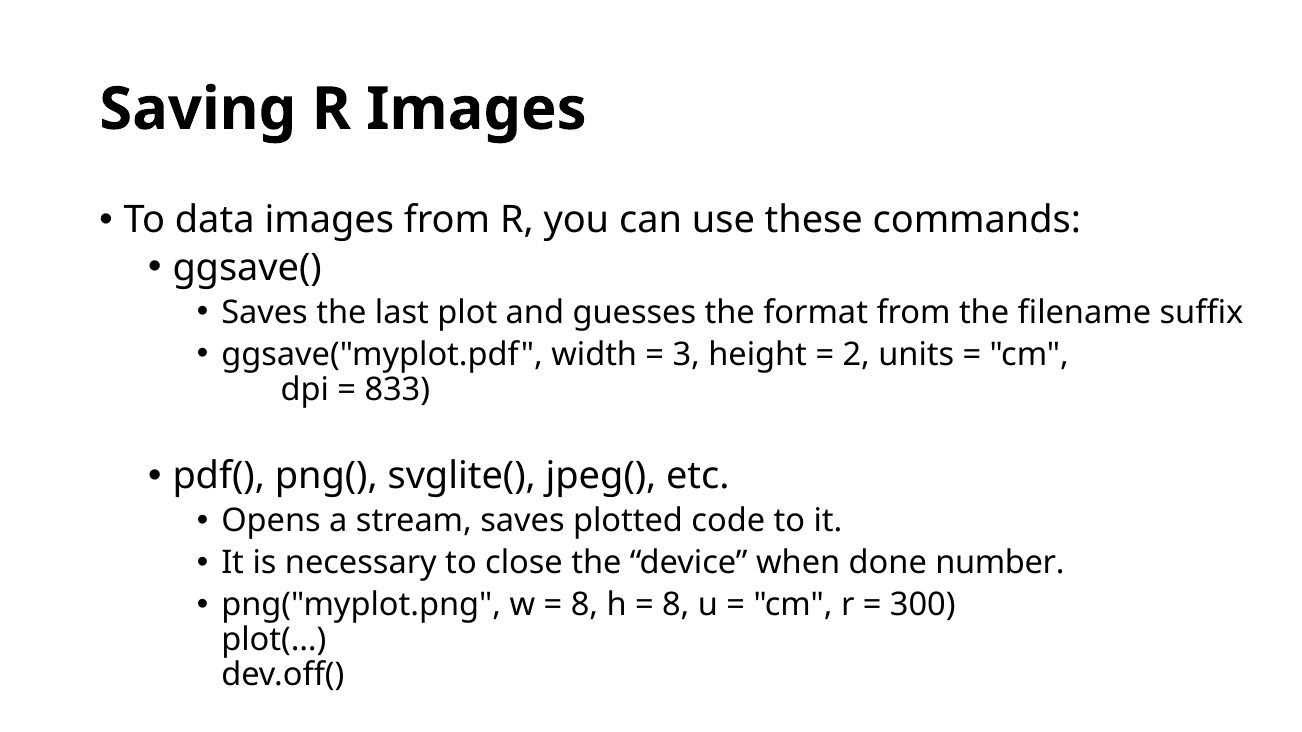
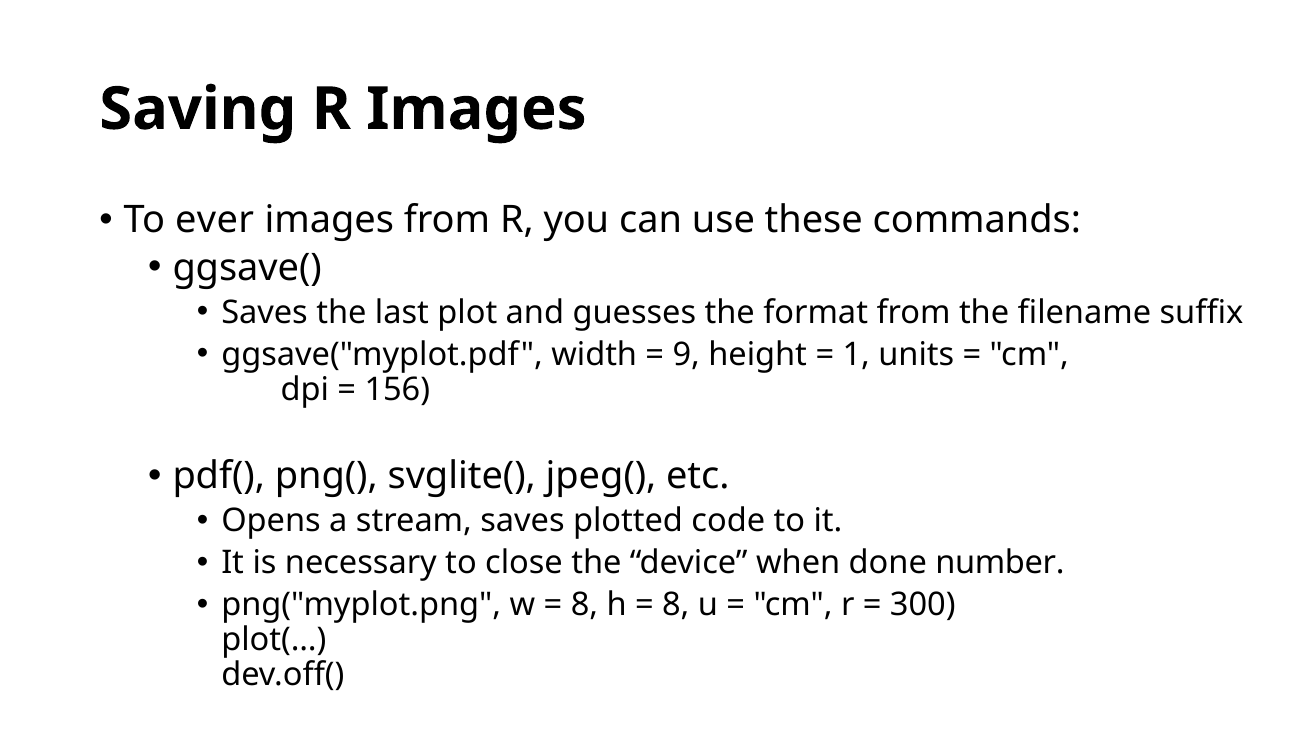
data: data -> ever
3: 3 -> 9
2: 2 -> 1
833: 833 -> 156
